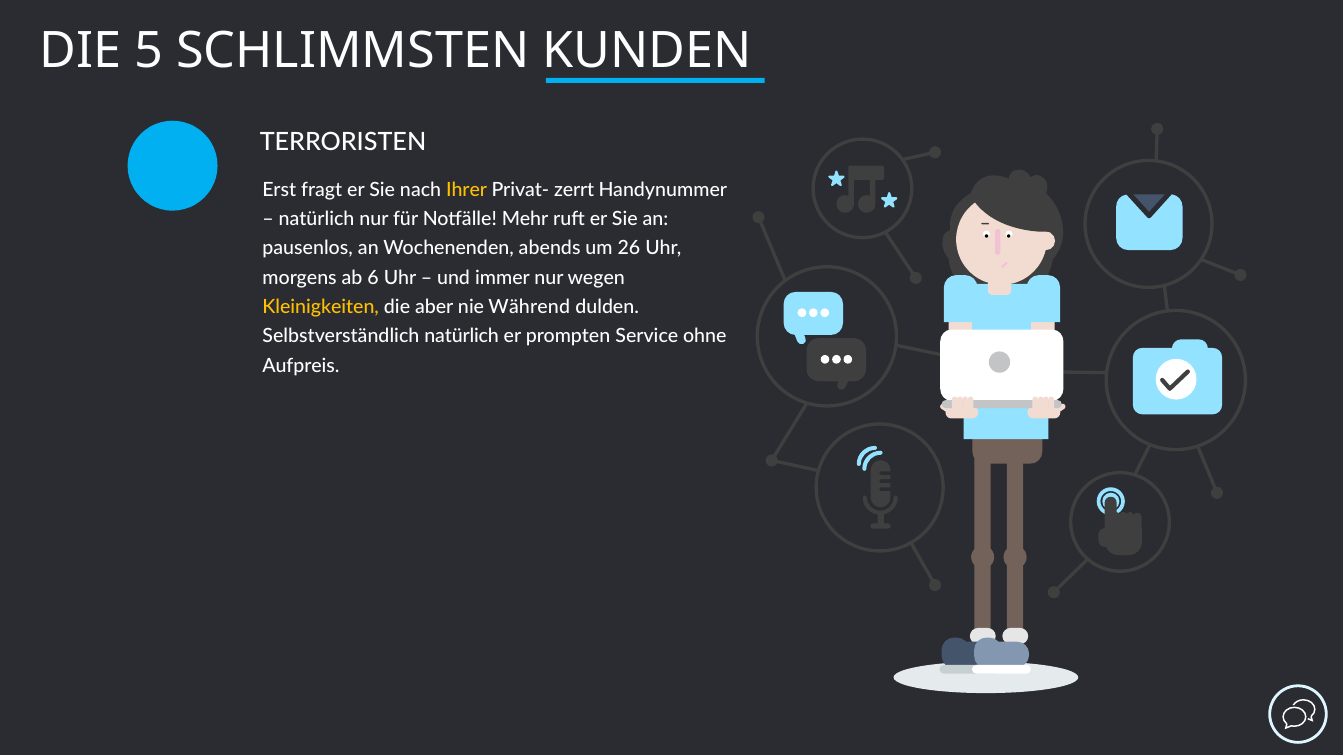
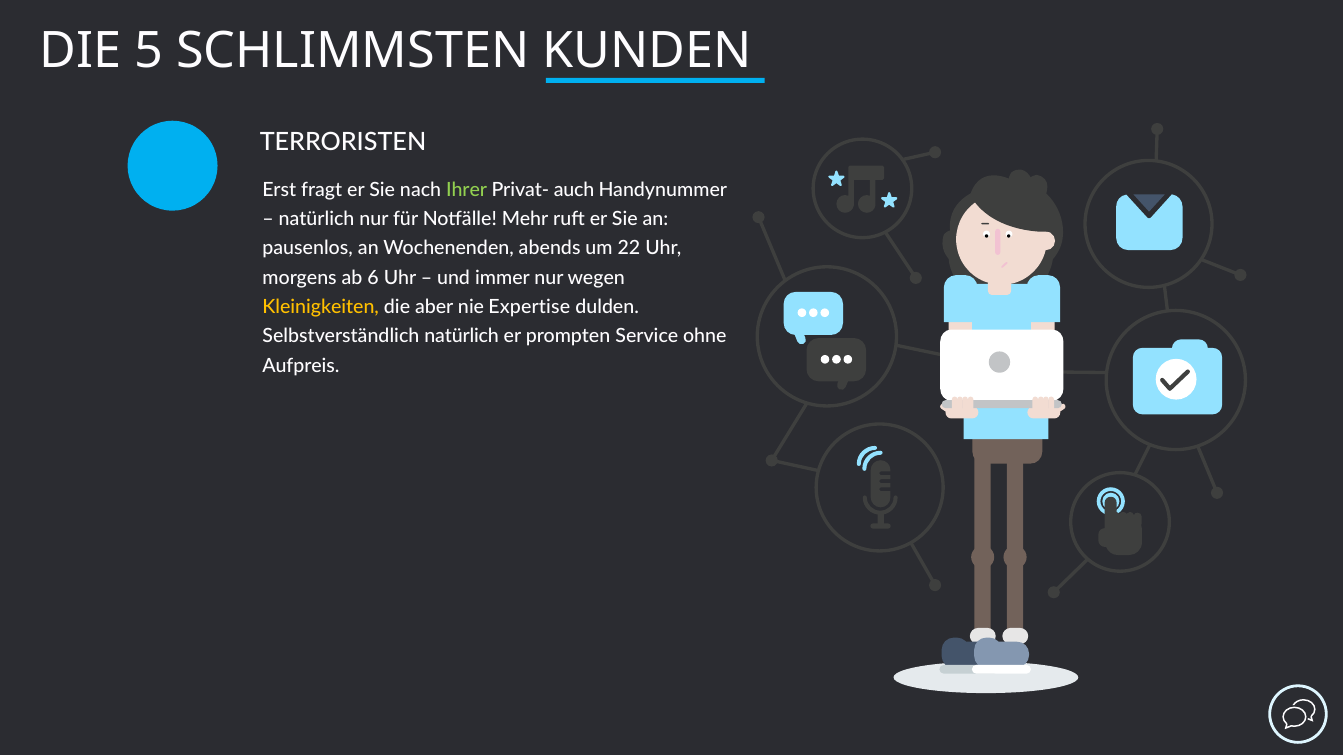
Ihrer colour: yellow -> light green
zerrt: zerrt -> auch
26: 26 -> 22
Während: Während -> Expertise
